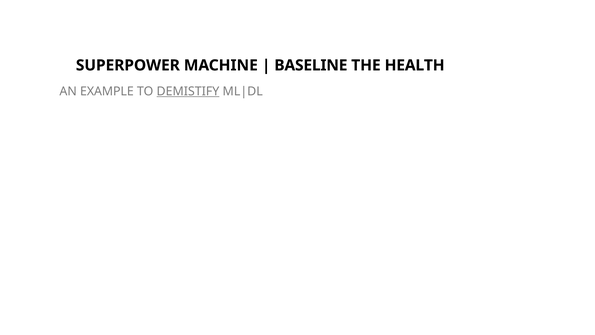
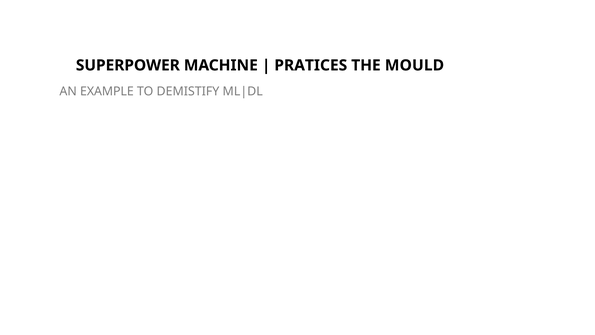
BASELINE: BASELINE -> PRATICES
HEALTH: HEALTH -> MOULD
DEMISTIFY underline: present -> none
